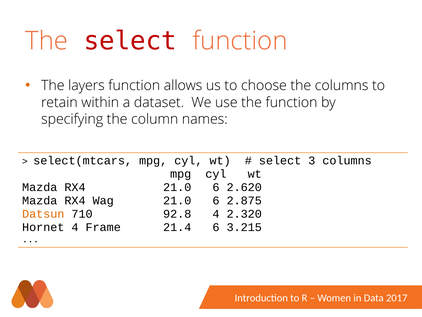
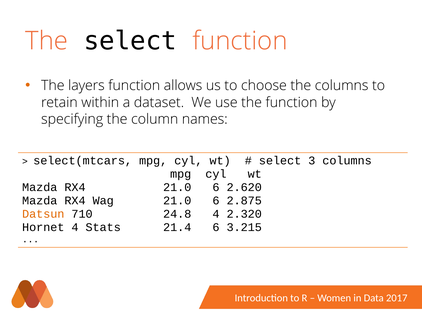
select at (130, 41) colour: red -> black
92.8: 92.8 -> 24.8
Frame: Frame -> Stats
